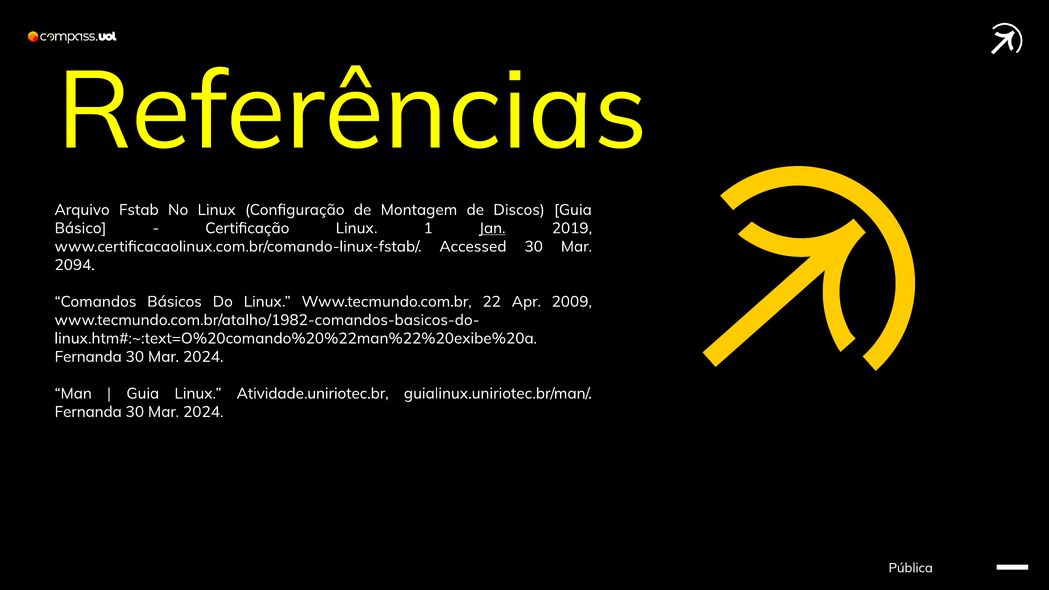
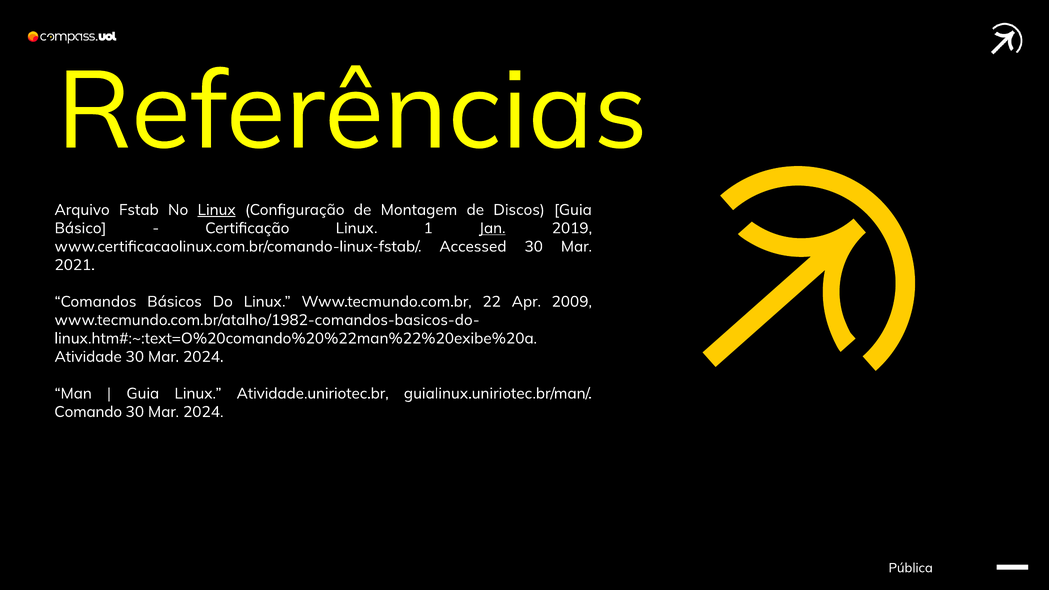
Linux at (217, 210) underline: none -> present
2094: 2094 -> 2021
Fernanda at (88, 357): Fernanda -> Atividade
Fernanda at (88, 412): Fernanda -> Comando
